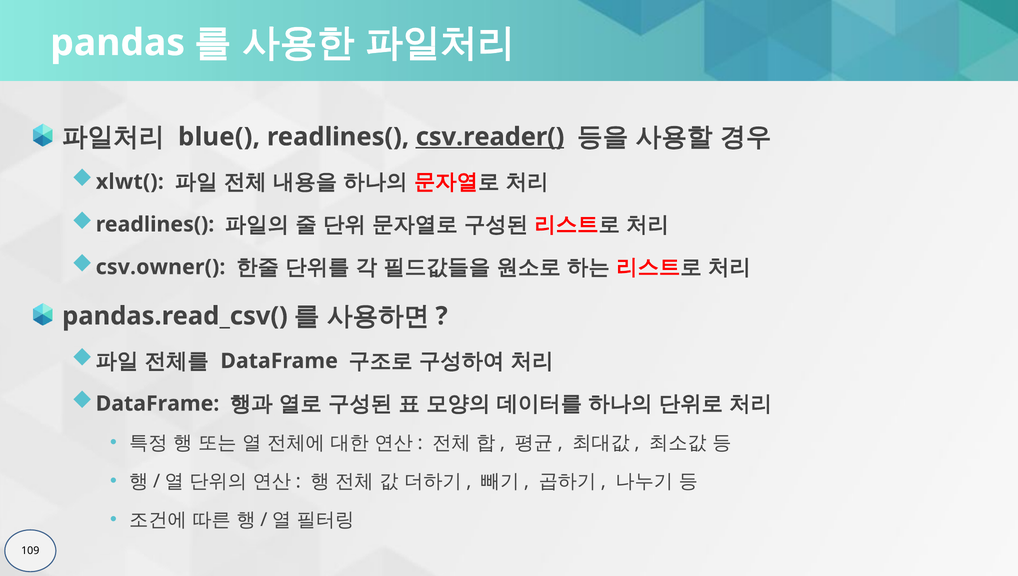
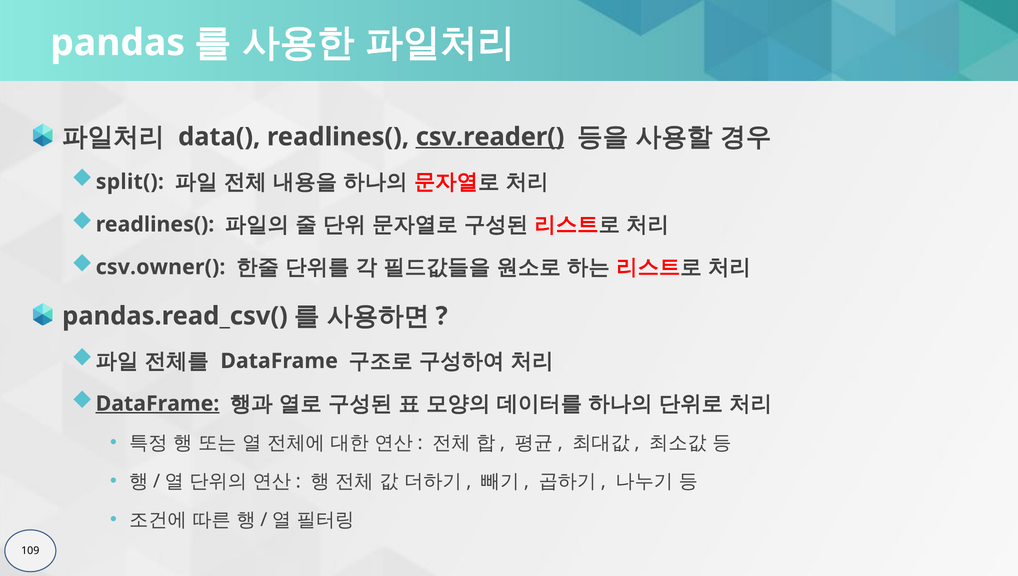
blue(: blue( -> data(
xlwt(: xlwt( -> split(
DataFrame at (158, 403) underline: none -> present
